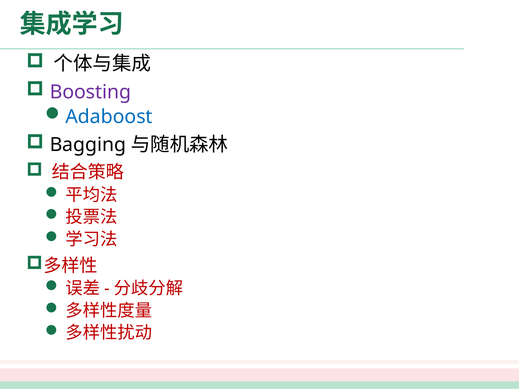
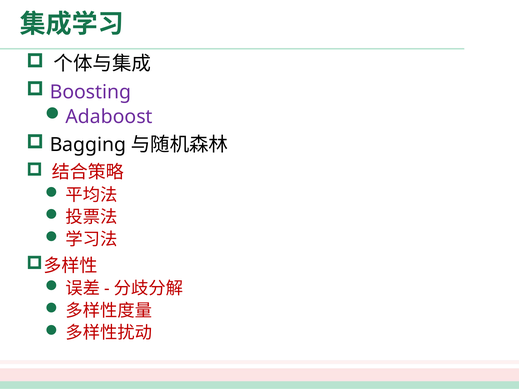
Adaboost colour: blue -> purple
